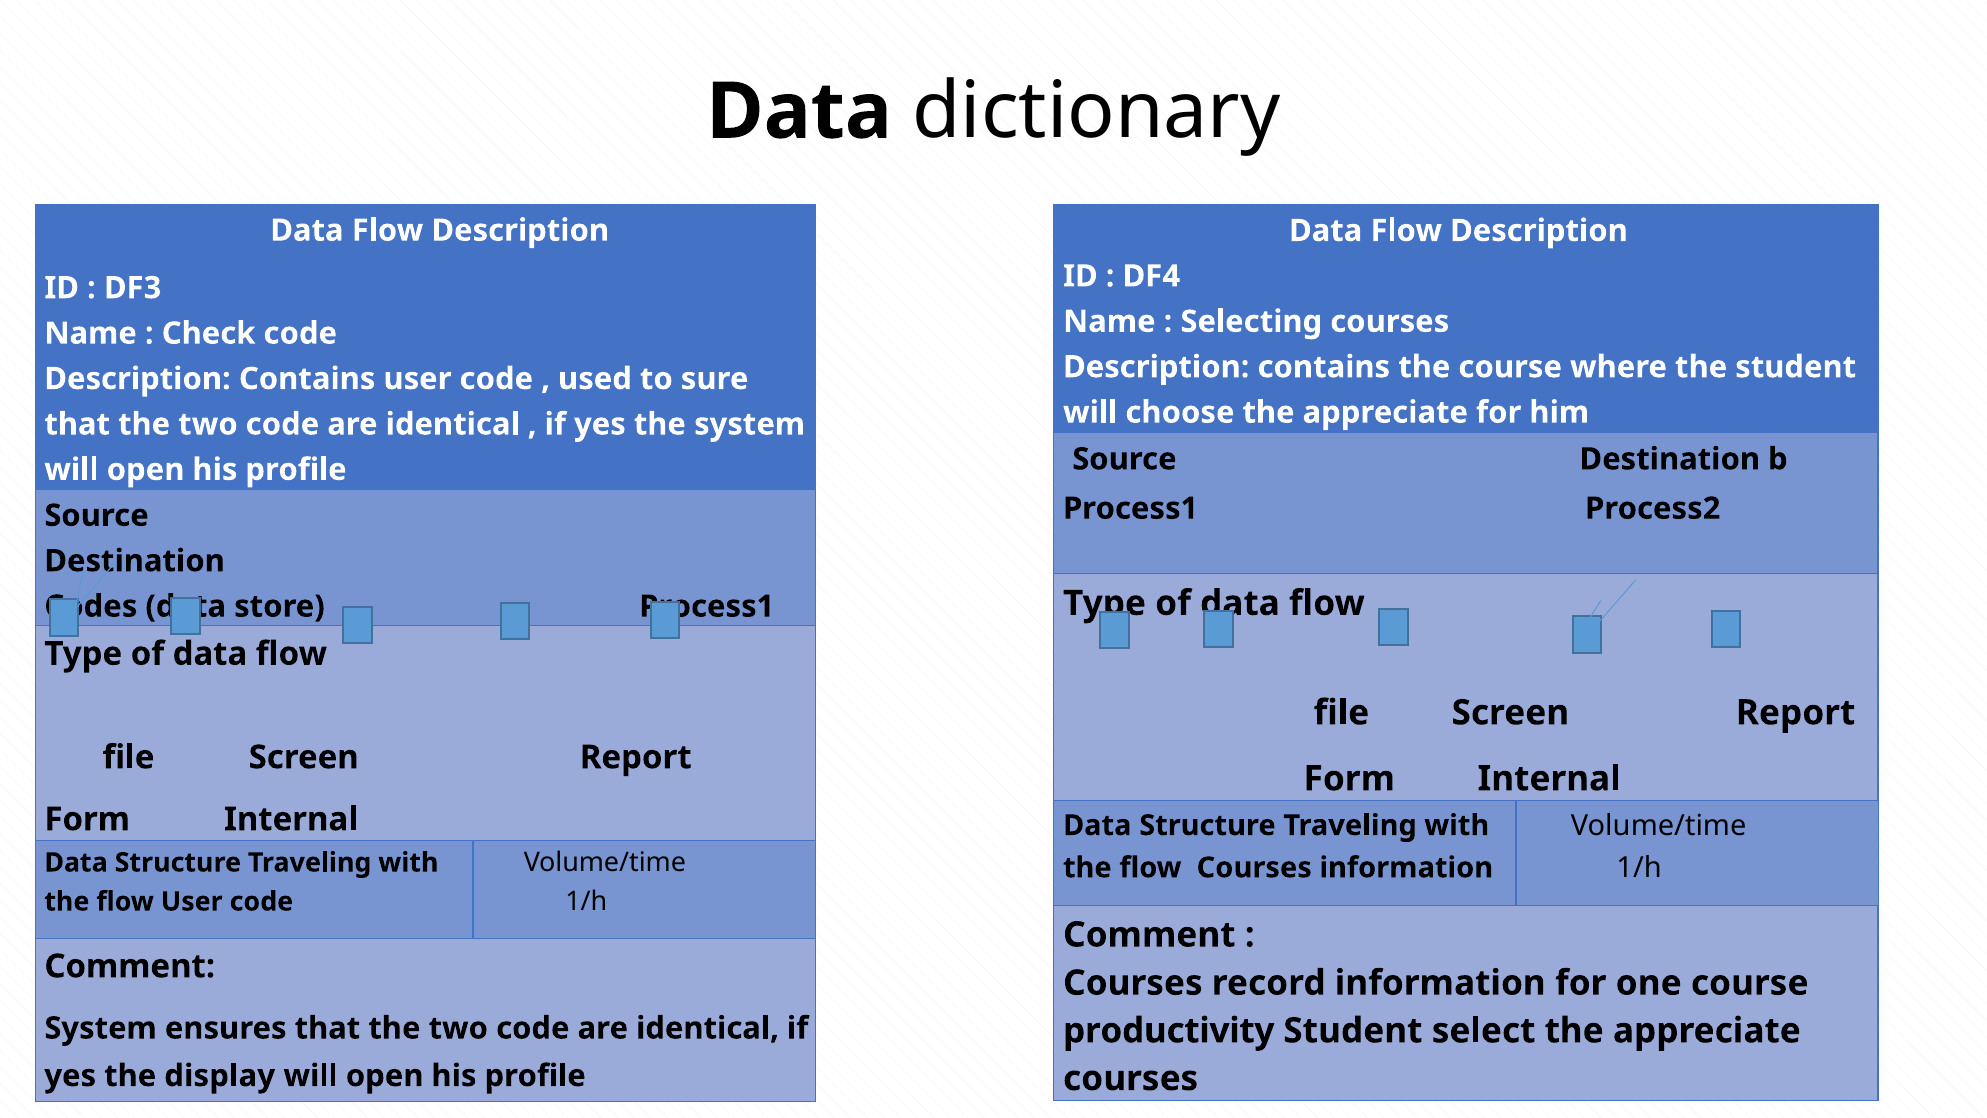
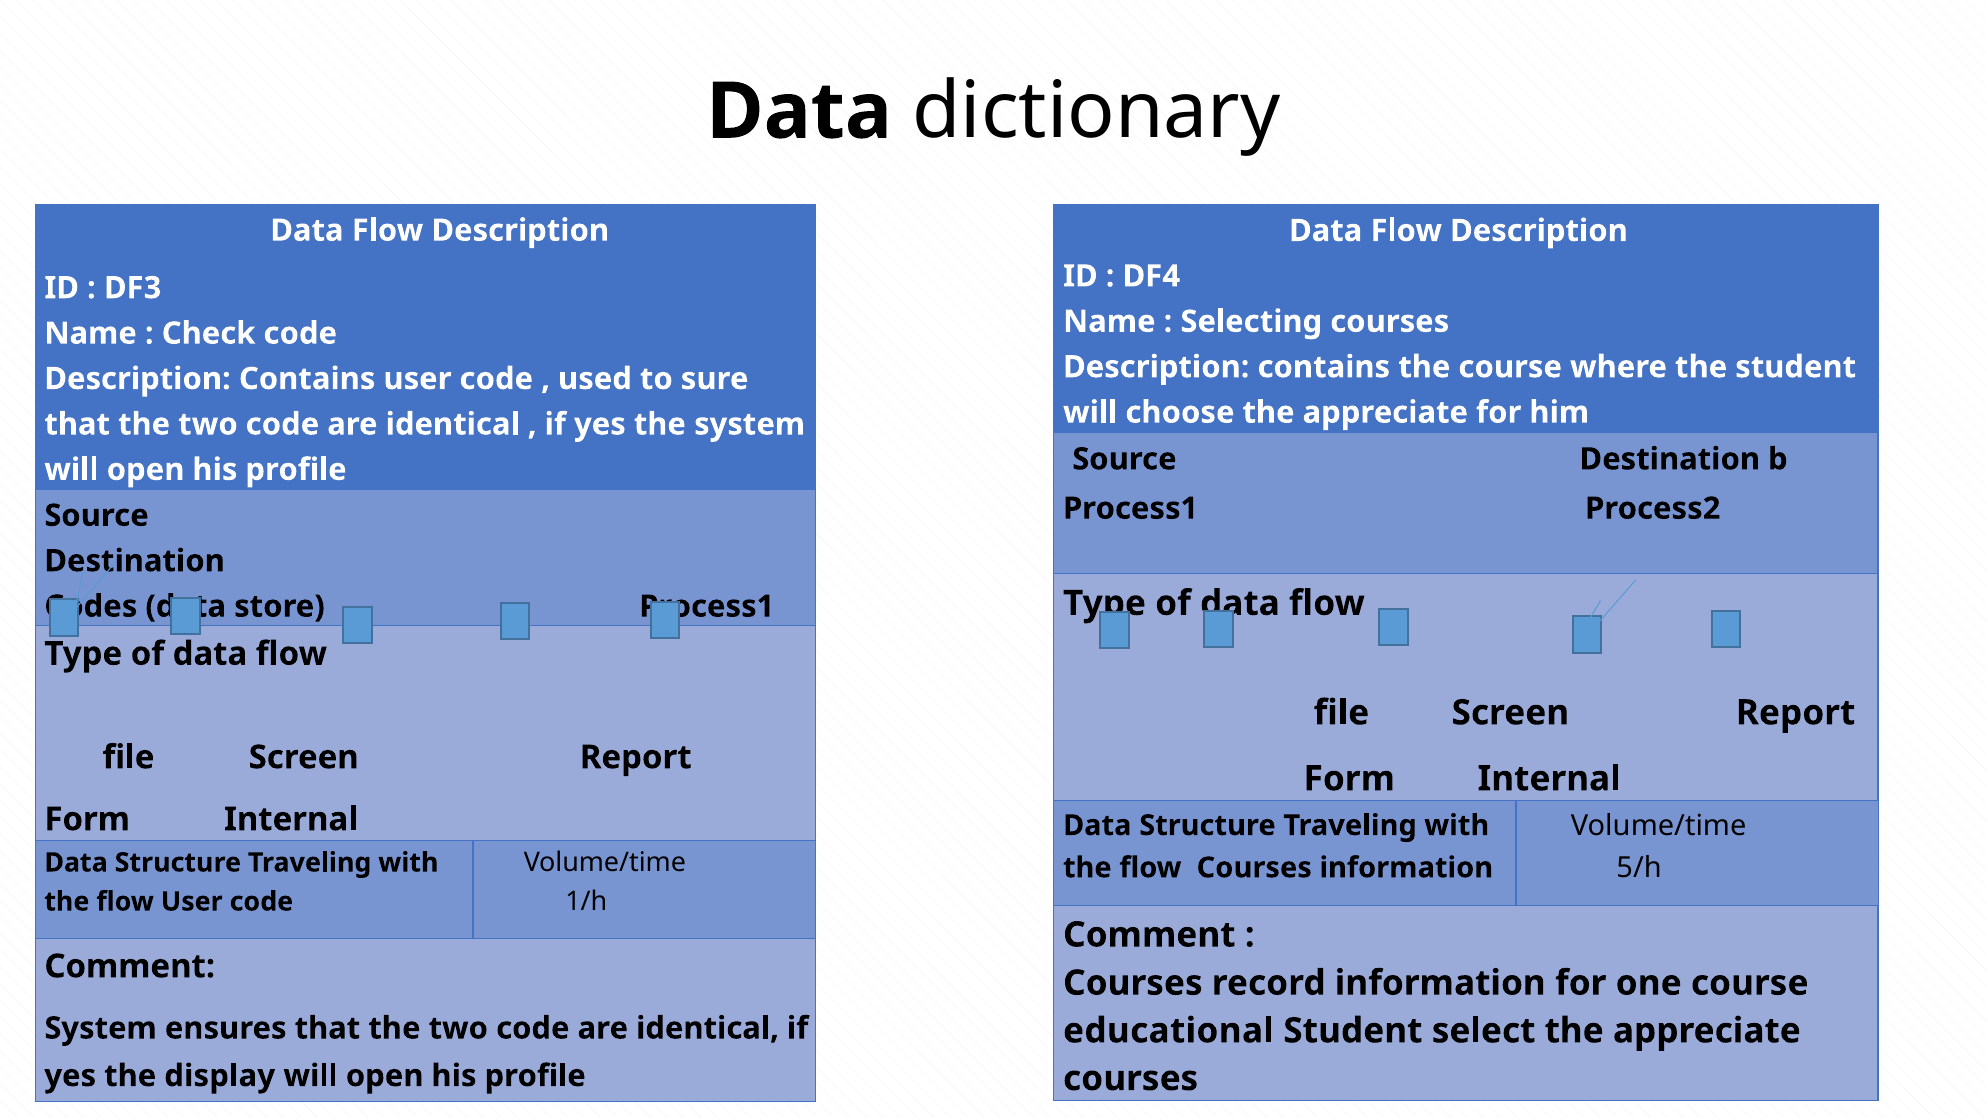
1/h at (1639, 868): 1/h -> 5/h
productivity: productivity -> educational
